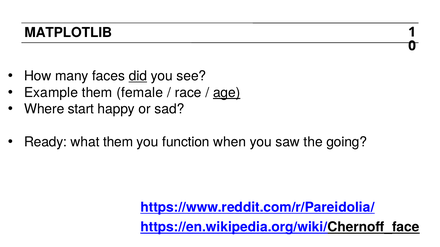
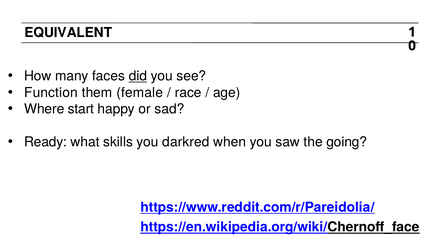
MATPLOTLIB: MATPLOTLIB -> EQUIVALENT
Example: Example -> Function
age underline: present -> none
what them: them -> skills
function: function -> darkred
